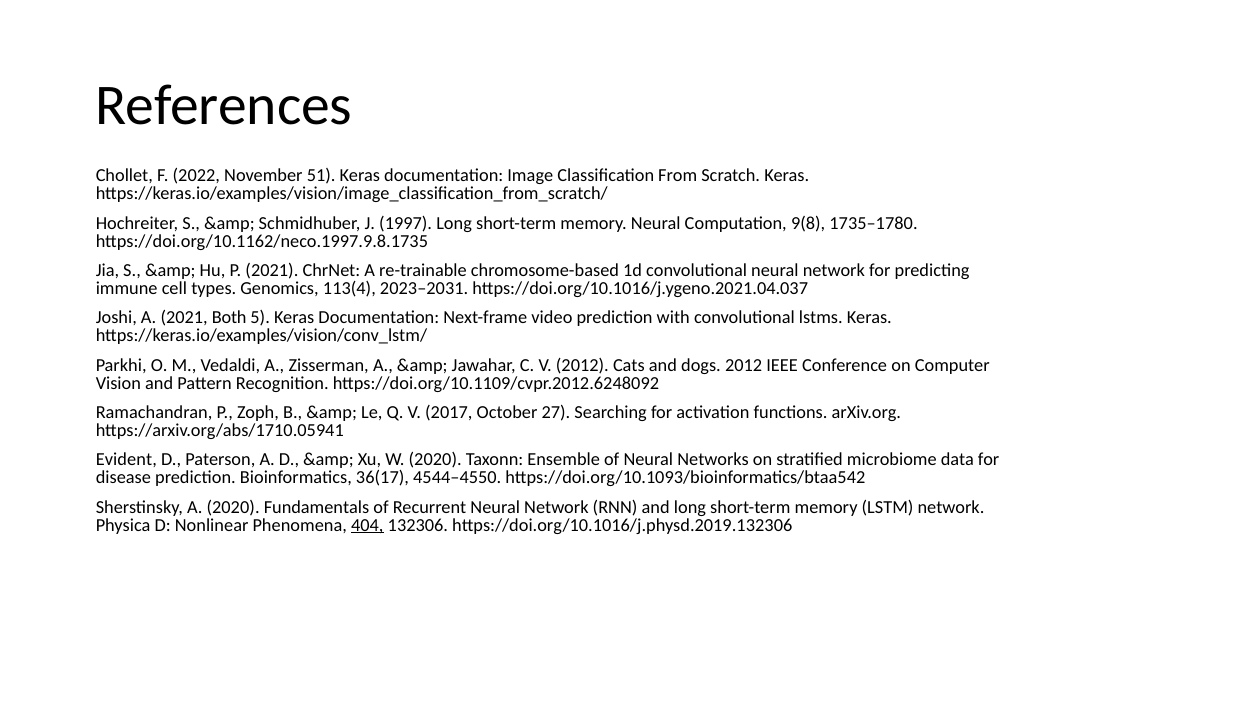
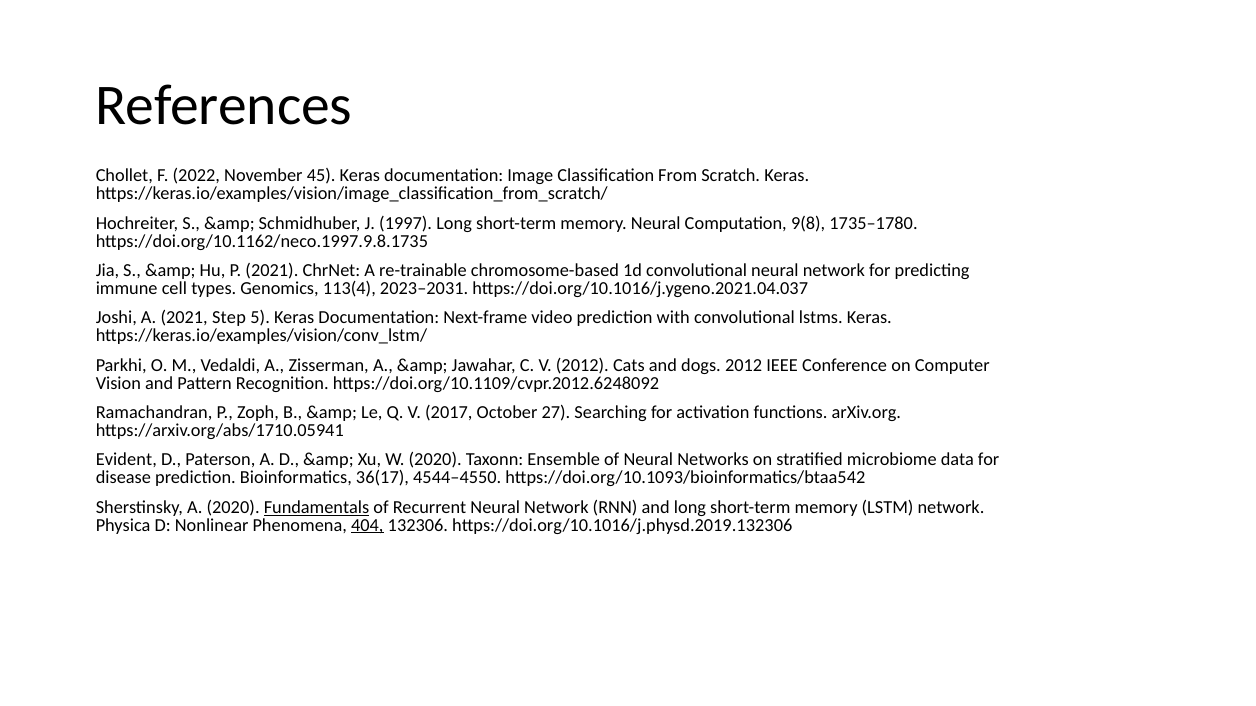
51: 51 -> 45
Both: Both -> Step
Fundamentals underline: none -> present
